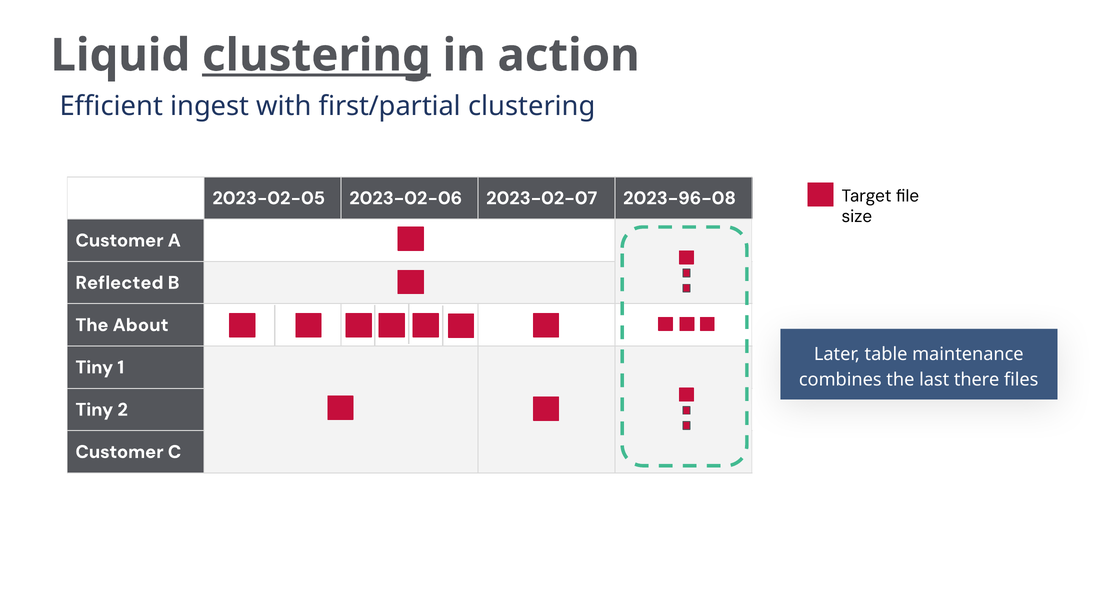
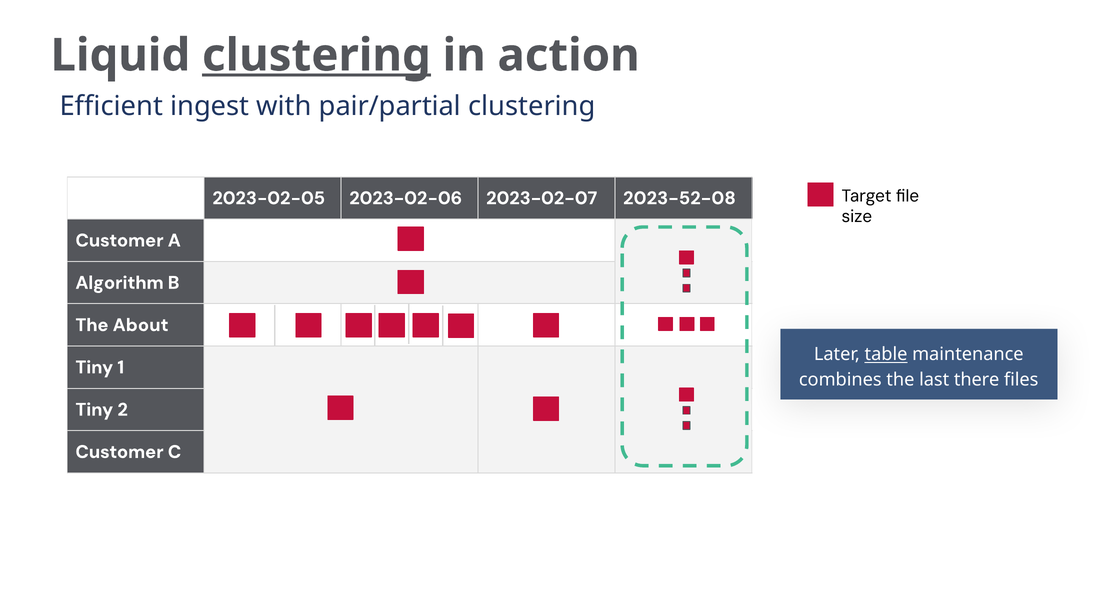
first/partial: first/partial -> pair/partial
2023-96-08: 2023-96-08 -> 2023-52-08
Reflected: Reflected -> Algorithm
table underline: none -> present
